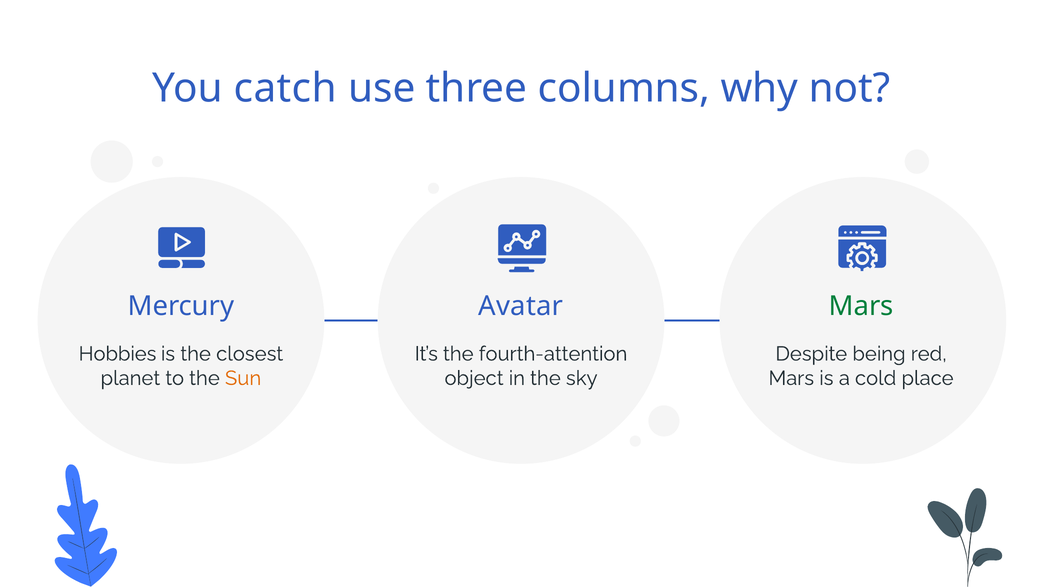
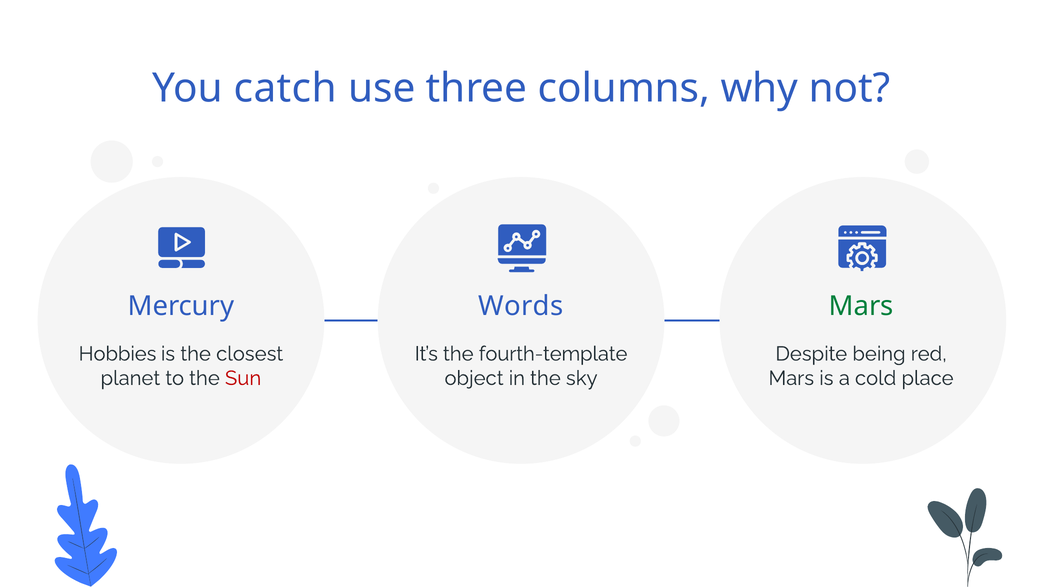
Avatar: Avatar -> Words
fourth-attention: fourth-attention -> fourth-template
Sun colour: orange -> red
